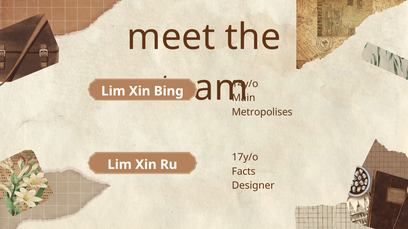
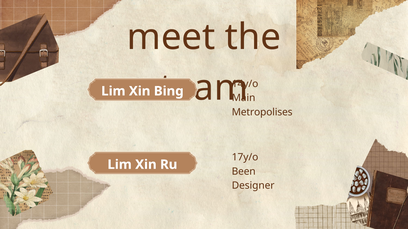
Facts: Facts -> Been
